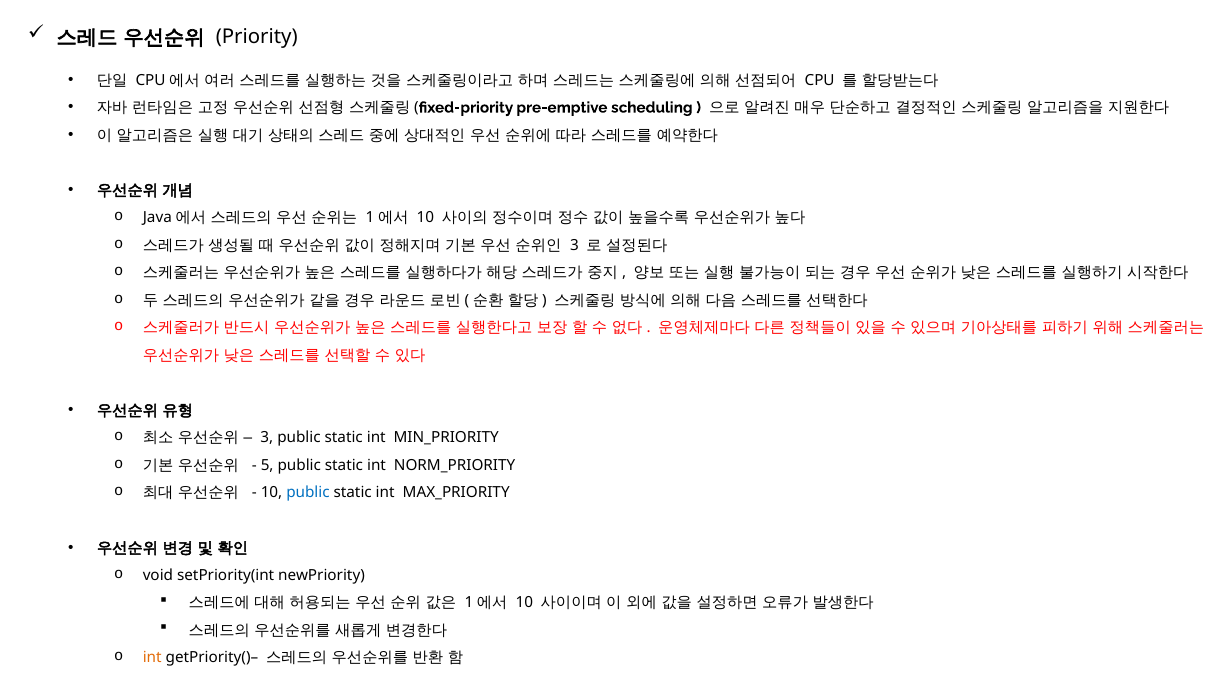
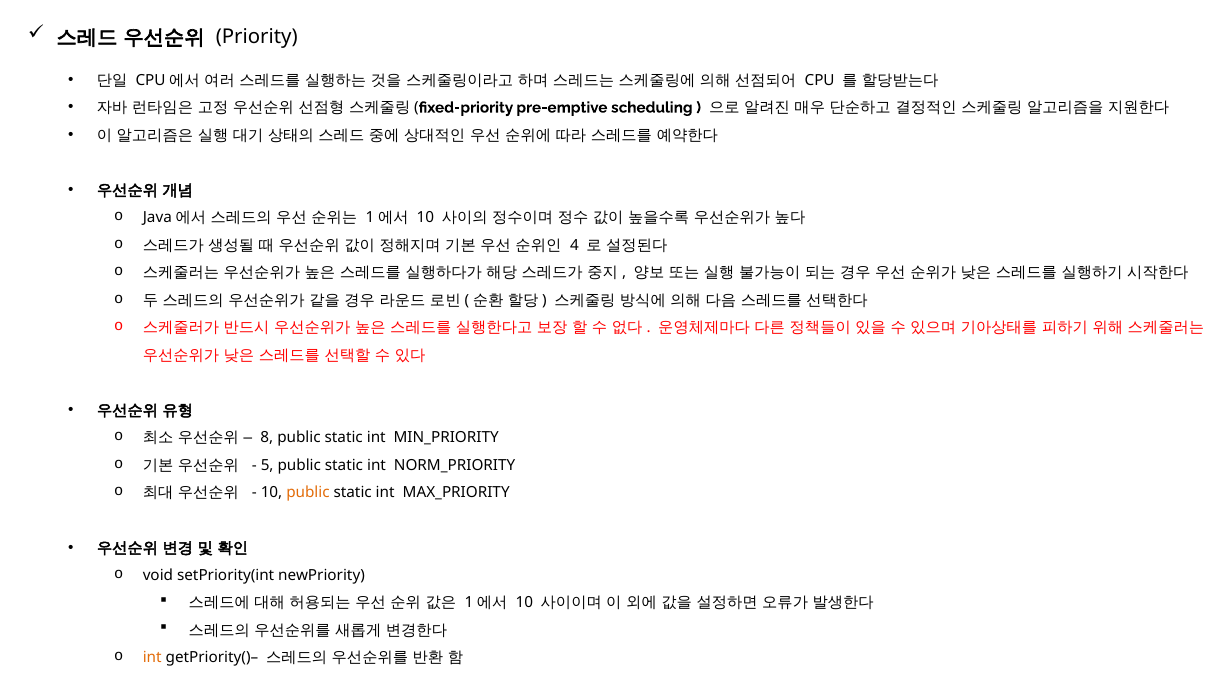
3 at (575, 245): 3 -> 4
3 at (267, 438): 3 -> 8
public at (308, 493) colour: blue -> orange
